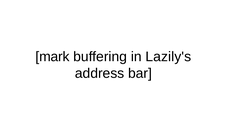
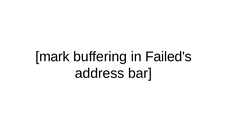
Lazily's: Lazily's -> Failed's
